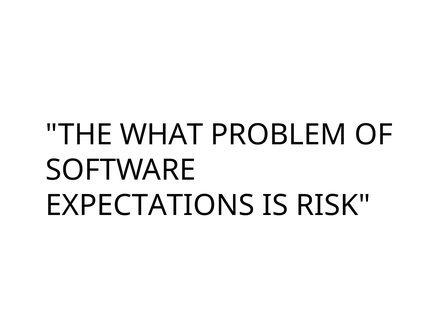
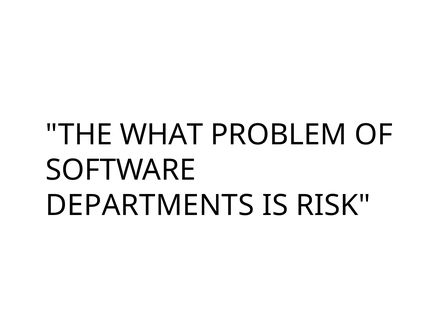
EXPECTATIONS: EXPECTATIONS -> DEPARTMENTS
